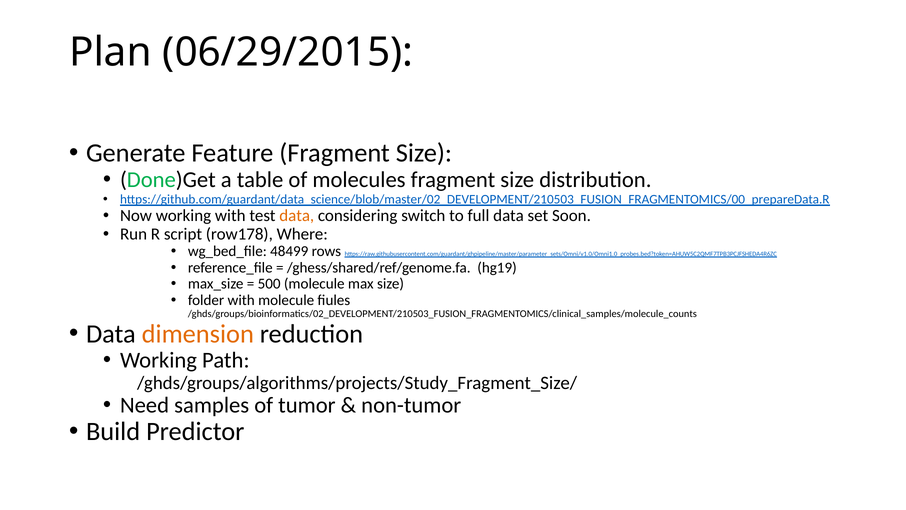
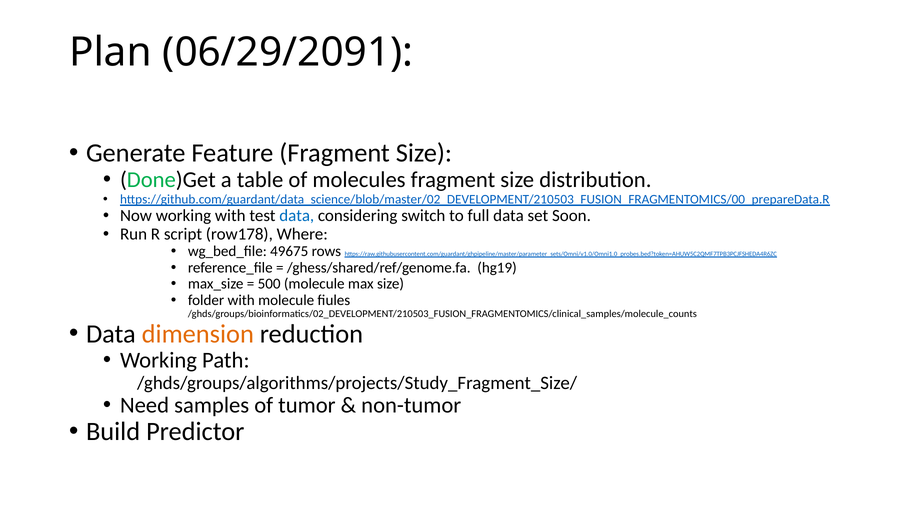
06/29/2015: 06/29/2015 -> 06/29/2091
data at (297, 216) colour: orange -> blue
48499: 48499 -> 49675
